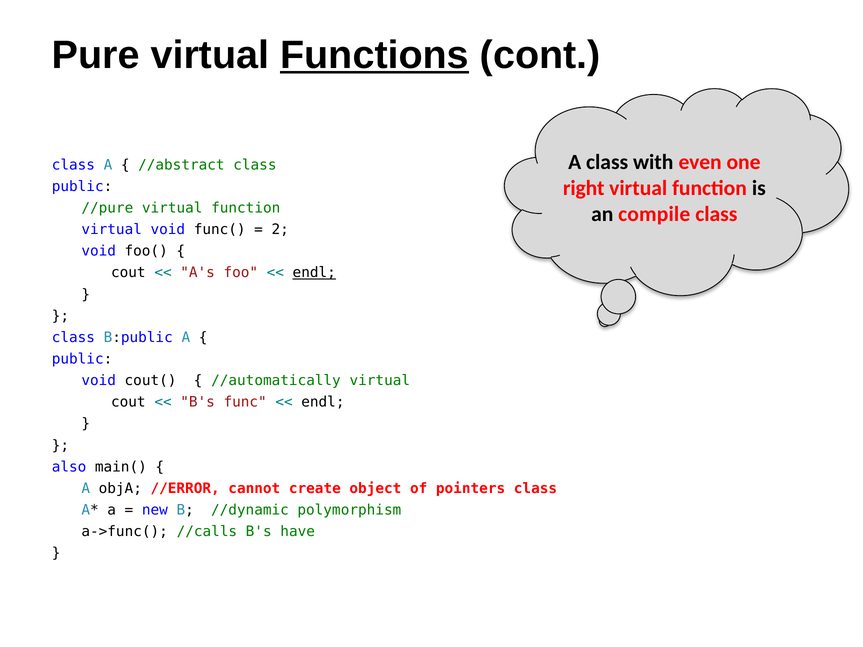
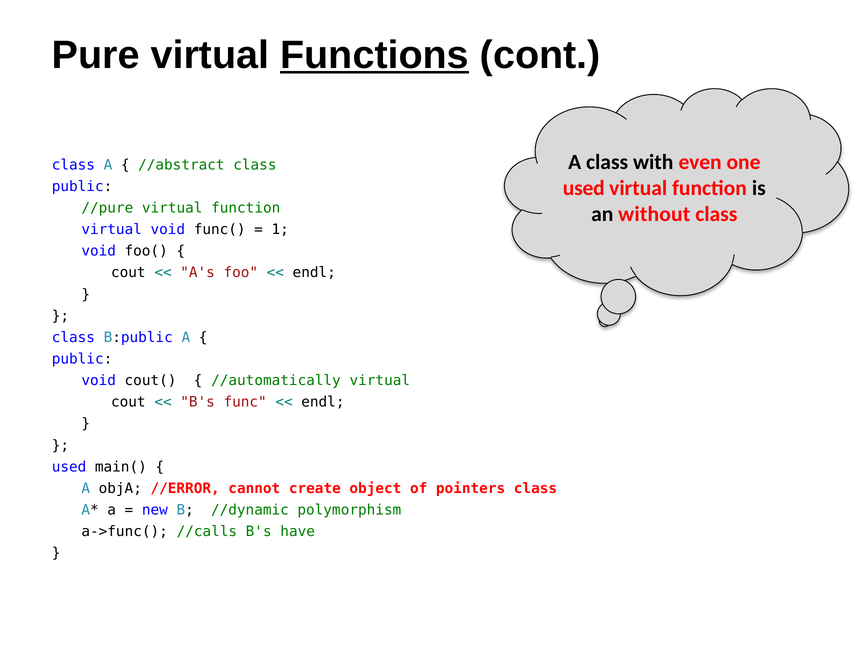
right at (584, 188): right -> used
compile: compile -> without
2: 2 -> 1
endl at (314, 273) underline: present -> none
also at (69, 467): also -> used
